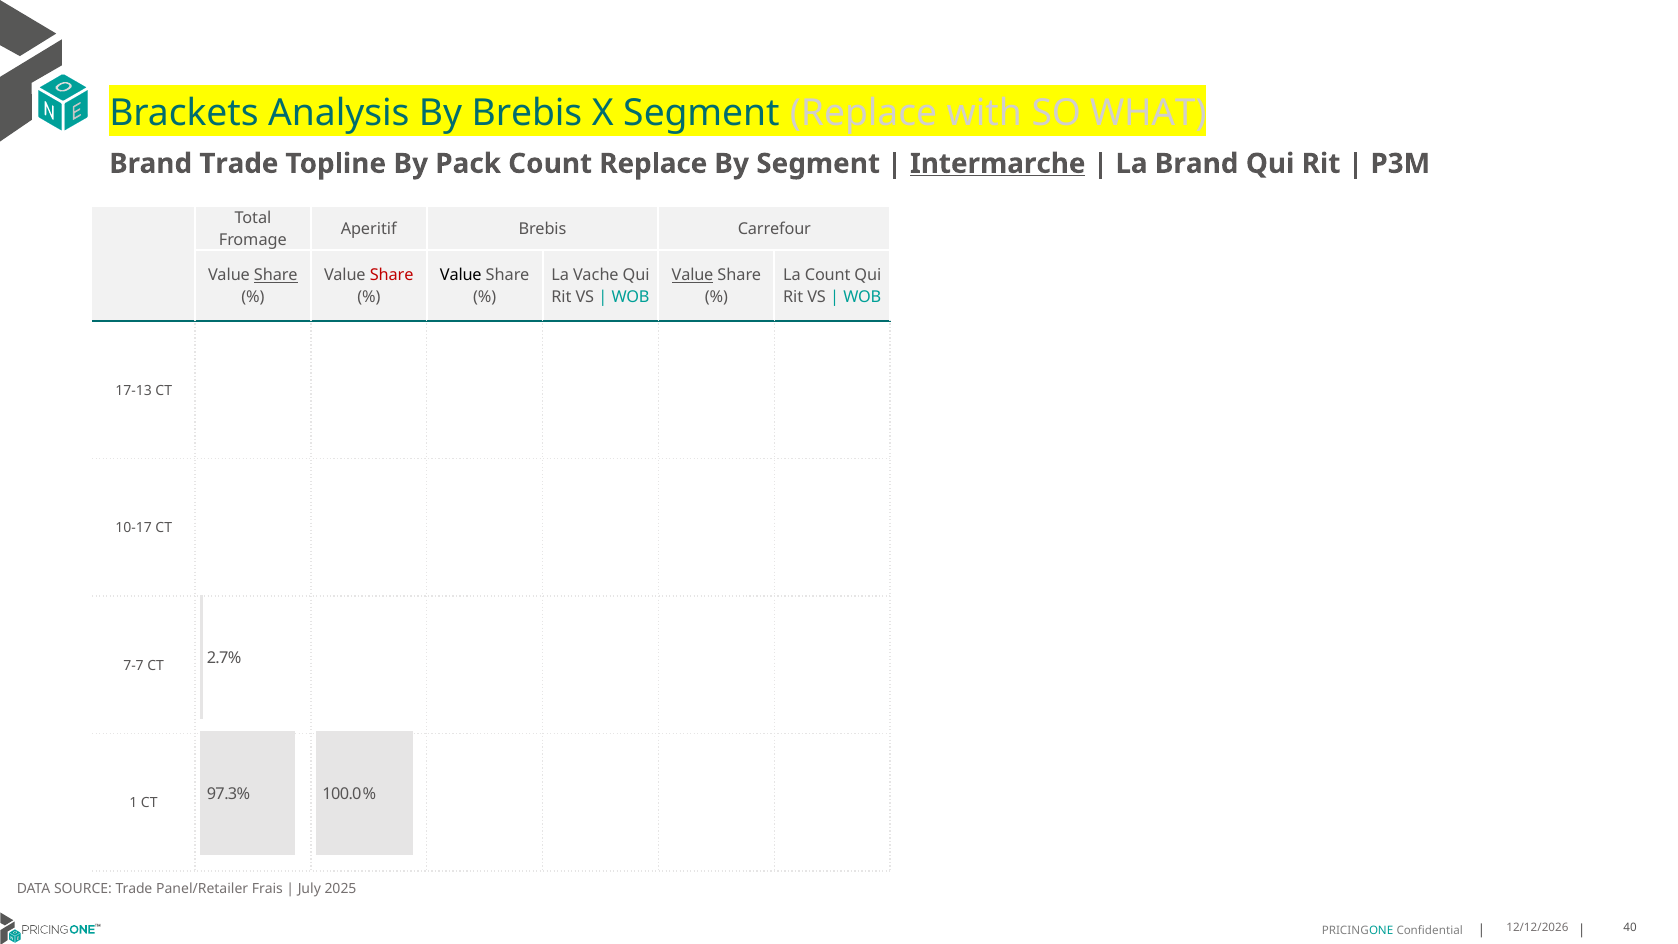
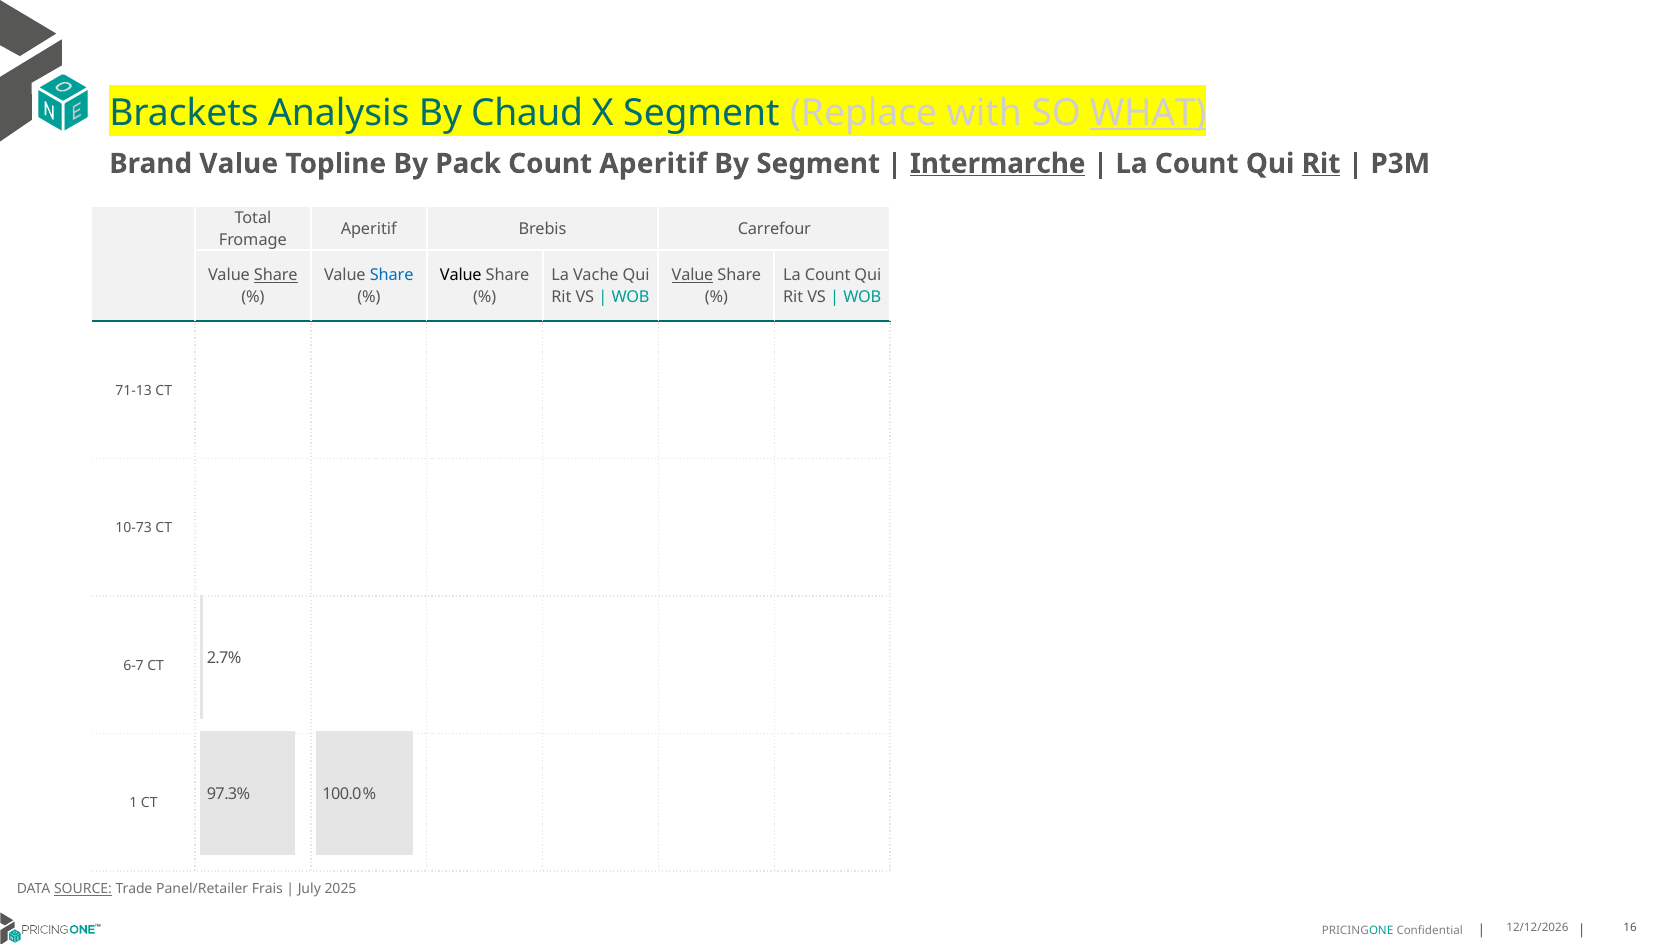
By Brebis: Brebis -> Chaud
WHAT underline: none -> present
Brand Trade: Trade -> Value
Count Replace: Replace -> Aperitif
Brand at (1197, 164): Brand -> Count
Rit at (1321, 164) underline: none -> present
Share at (392, 276) colour: red -> blue
17-13: 17-13 -> 71-13
10-17: 10-17 -> 10-73
7-7: 7-7 -> 6-7
SOURCE underline: none -> present
40: 40 -> 16
